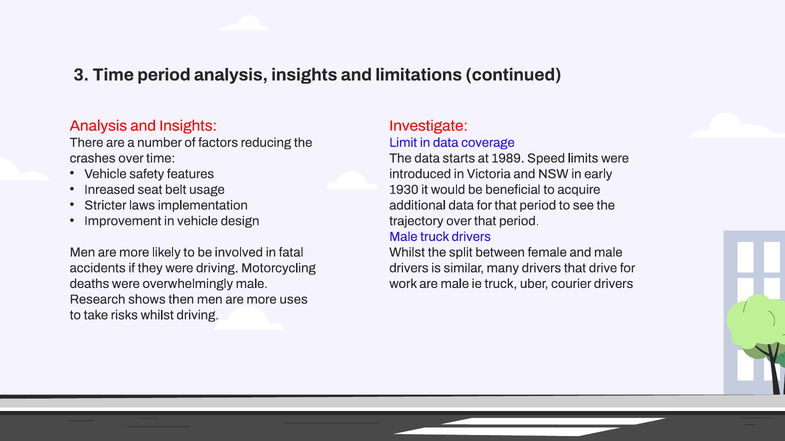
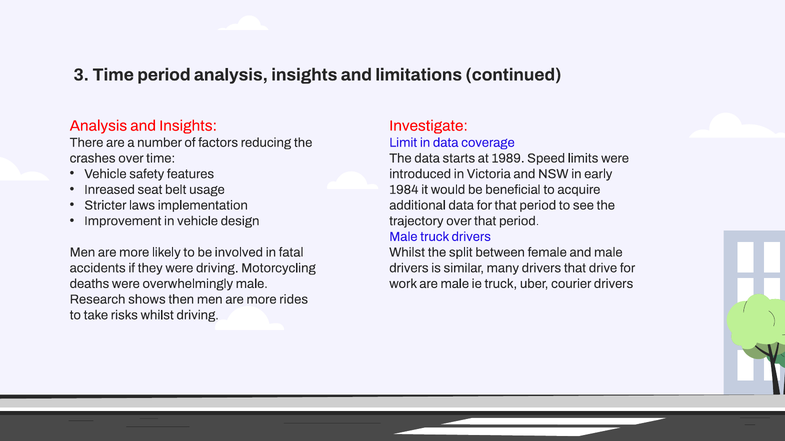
1930: 1930 -> 1984
uses: uses -> rides
